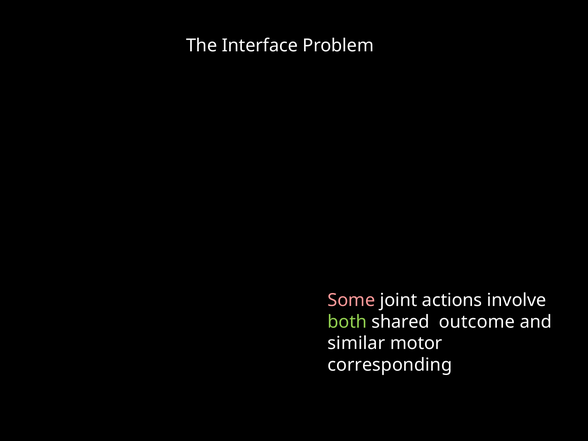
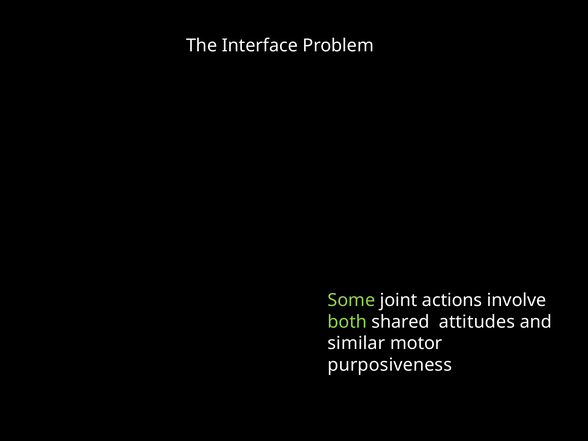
Some colour: pink -> light green
outcome: outcome -> attitudes
corresponding: corresponding -> purposiveness
